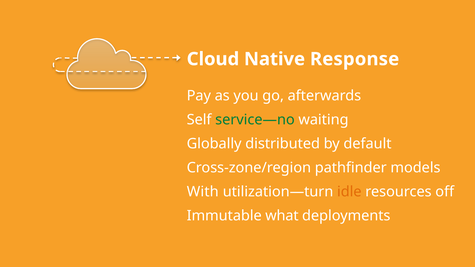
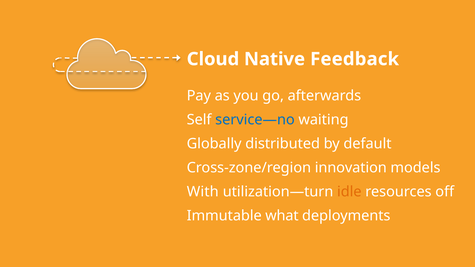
Response: Response -> Feedback
service—no colour: green -> blue
pathfinder: pathfinder -> innovation
